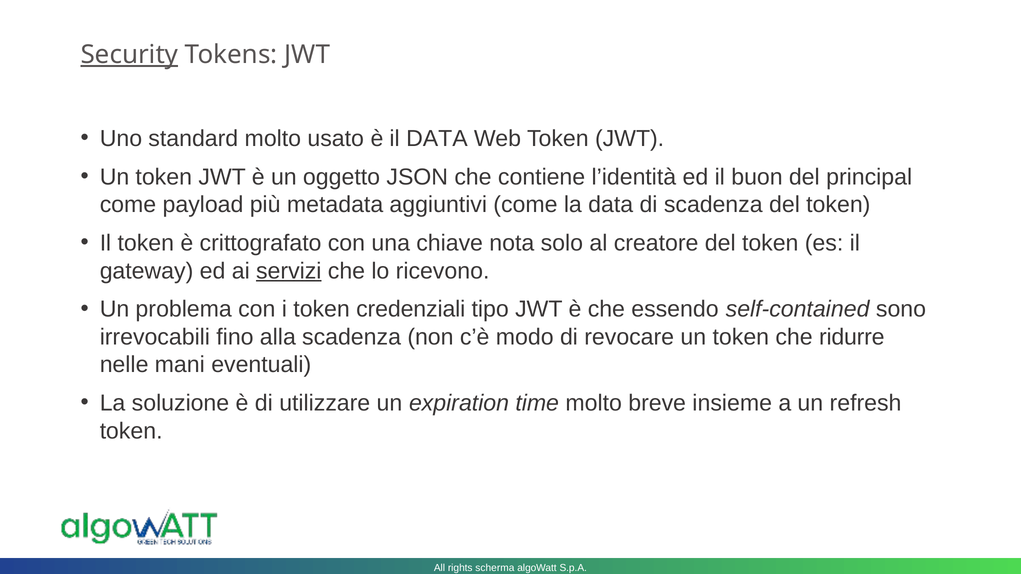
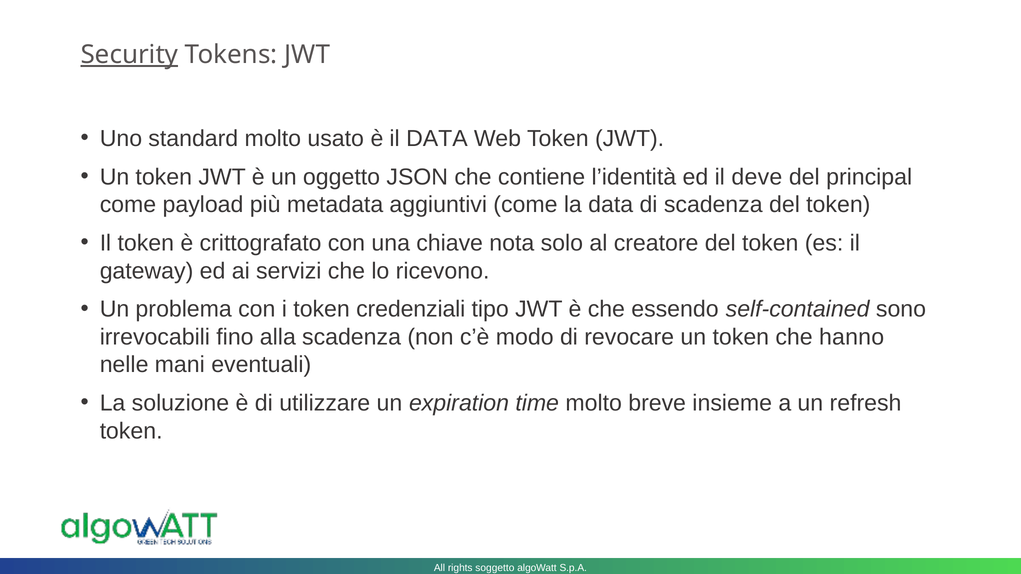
buon: buon -> deve
servizi underline: present -> none
ridurre: ridurre -> hanno
scherma: scherma -> soggetto
